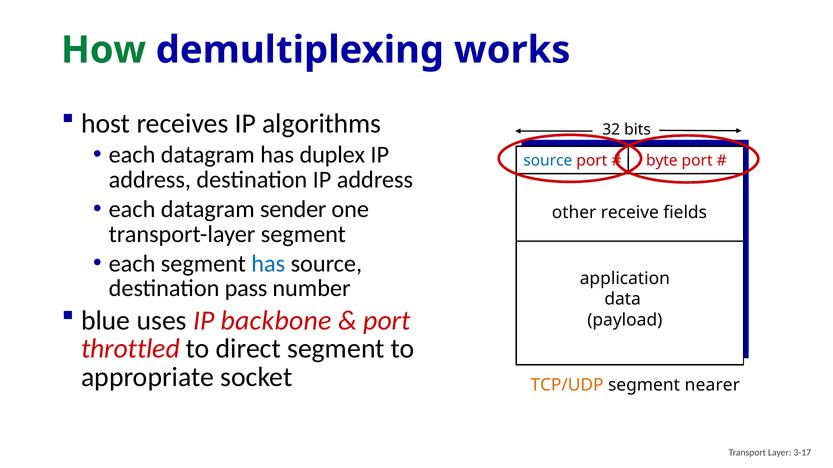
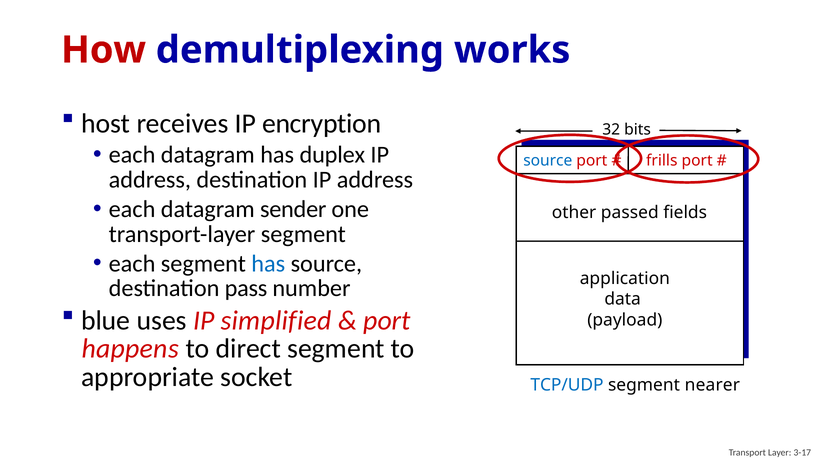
How colour: green -> red
algorithms: algorithms -> encryption
byte: byte -> frills
receive: receive -> passed
backbone: backbone -> simplified
throttled: throttled -> happens
TCP/UDP colour: orange -> blue
